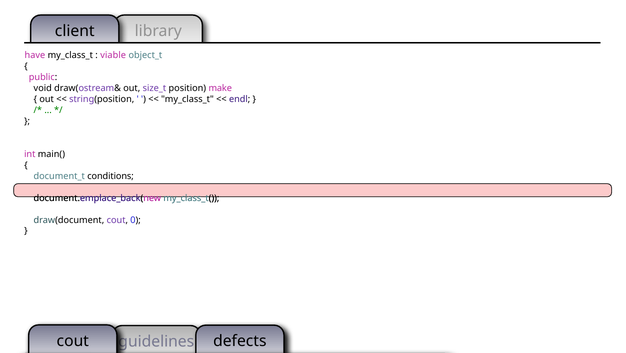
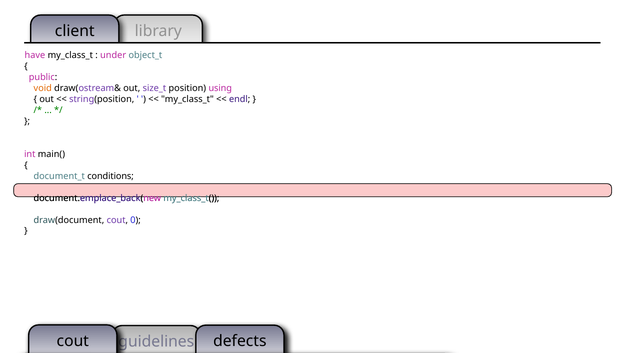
viable: viable -> under
void colour: black -> orange
position make: make -> using
